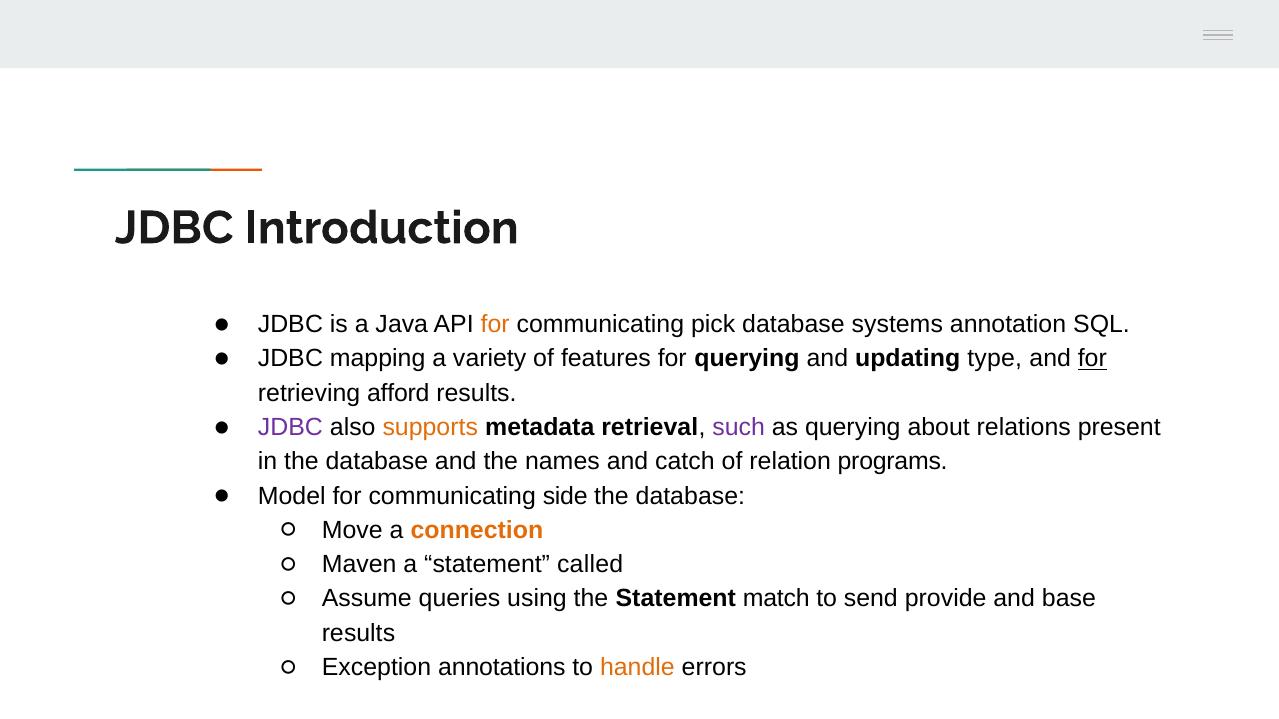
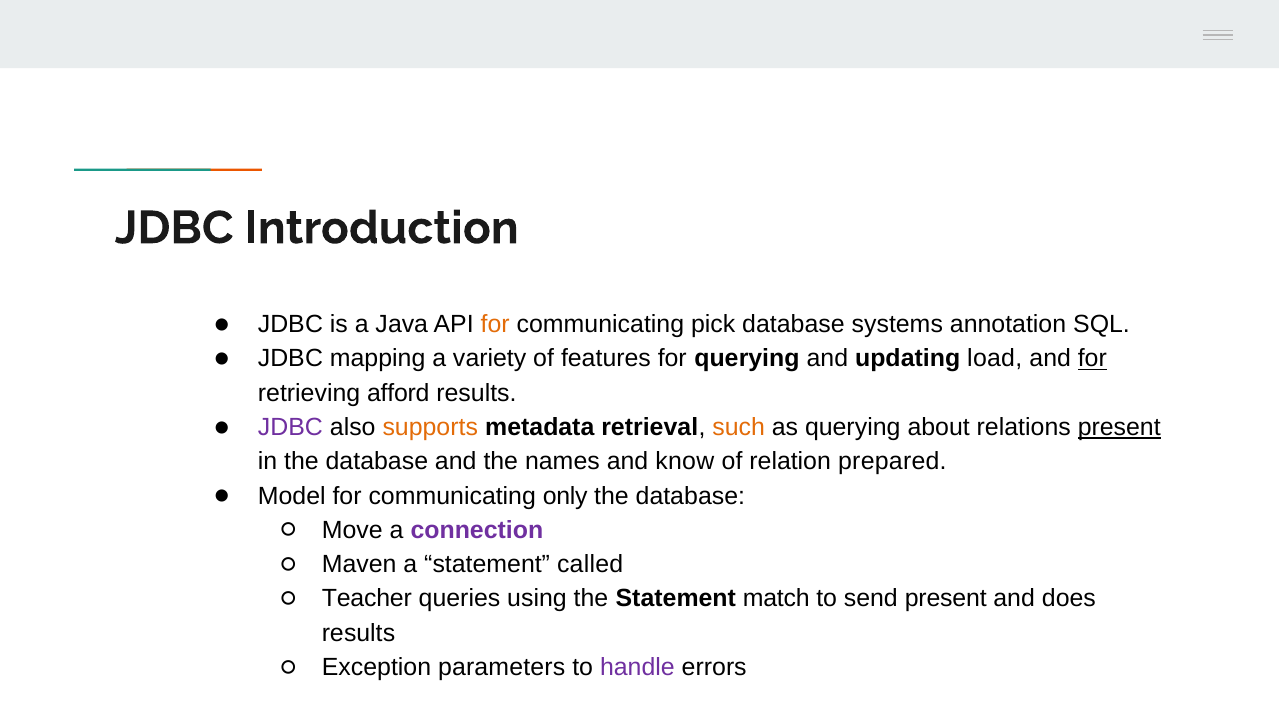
type: type -> load
such colour: purple -> orange
present at (1119, 428) underline: none -> present
catch: catch -> know
programs: programs -> prepared
side: side -> only
connection colour: orange -> purple
Assume: Assume -> Teacher
send provide: provide -> present
base: base -> does
annotations: annotations -> parameters
handle colour: orange -> purple
